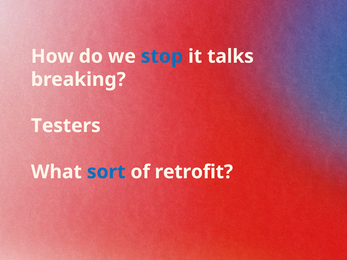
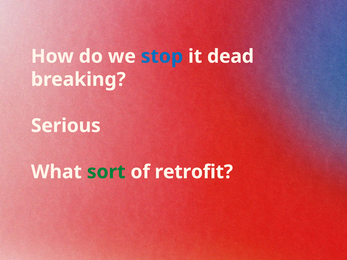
talks: talks -> dead
Testers: Testers -> Serious
sort colour: blue -> green
